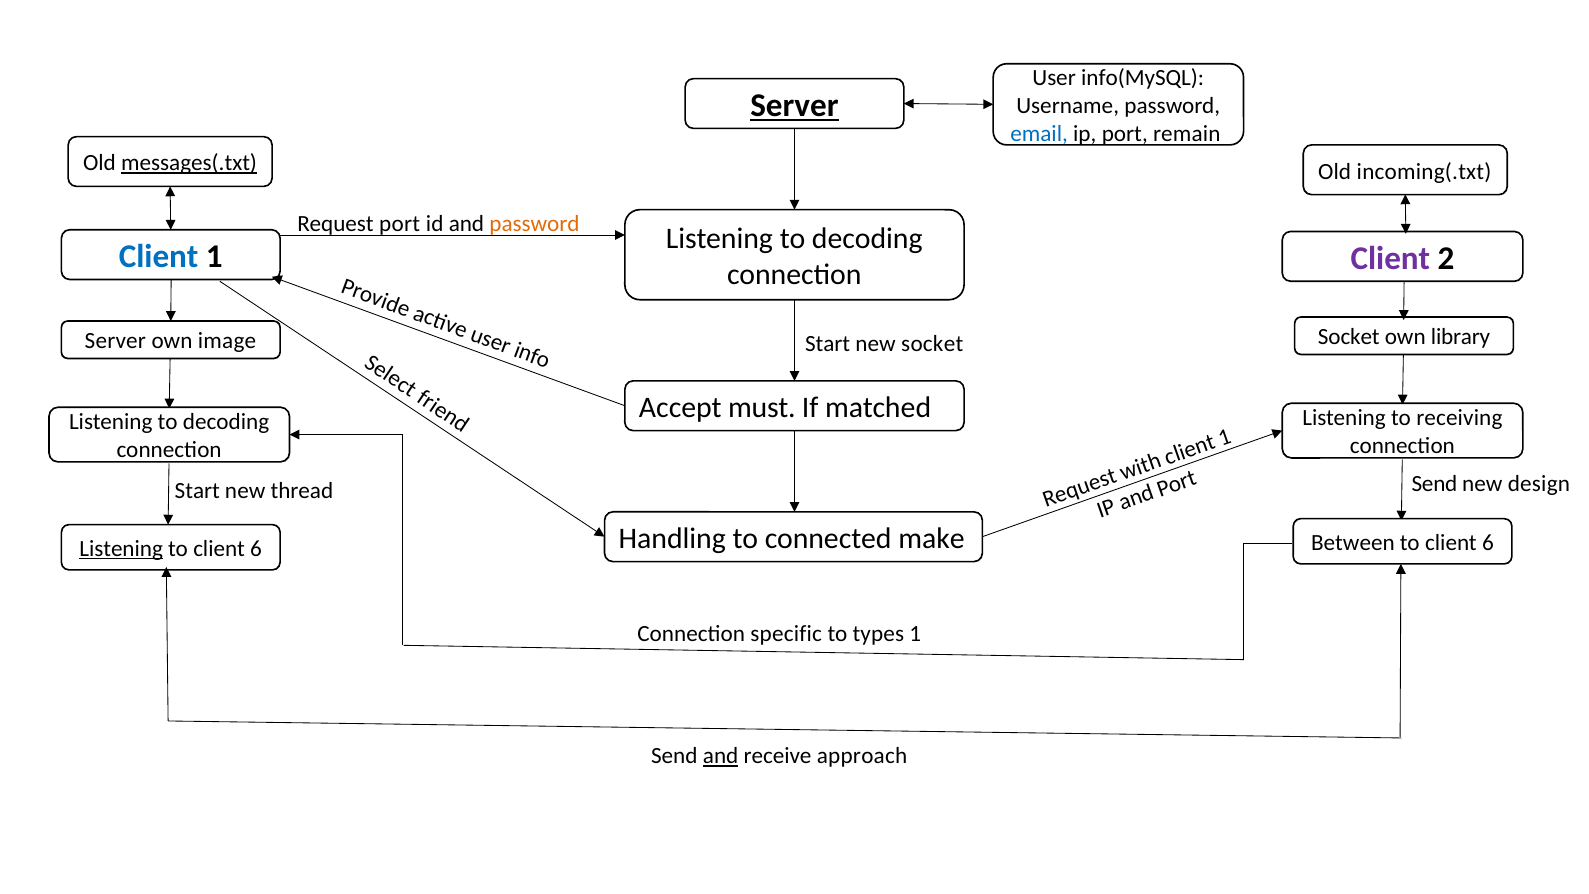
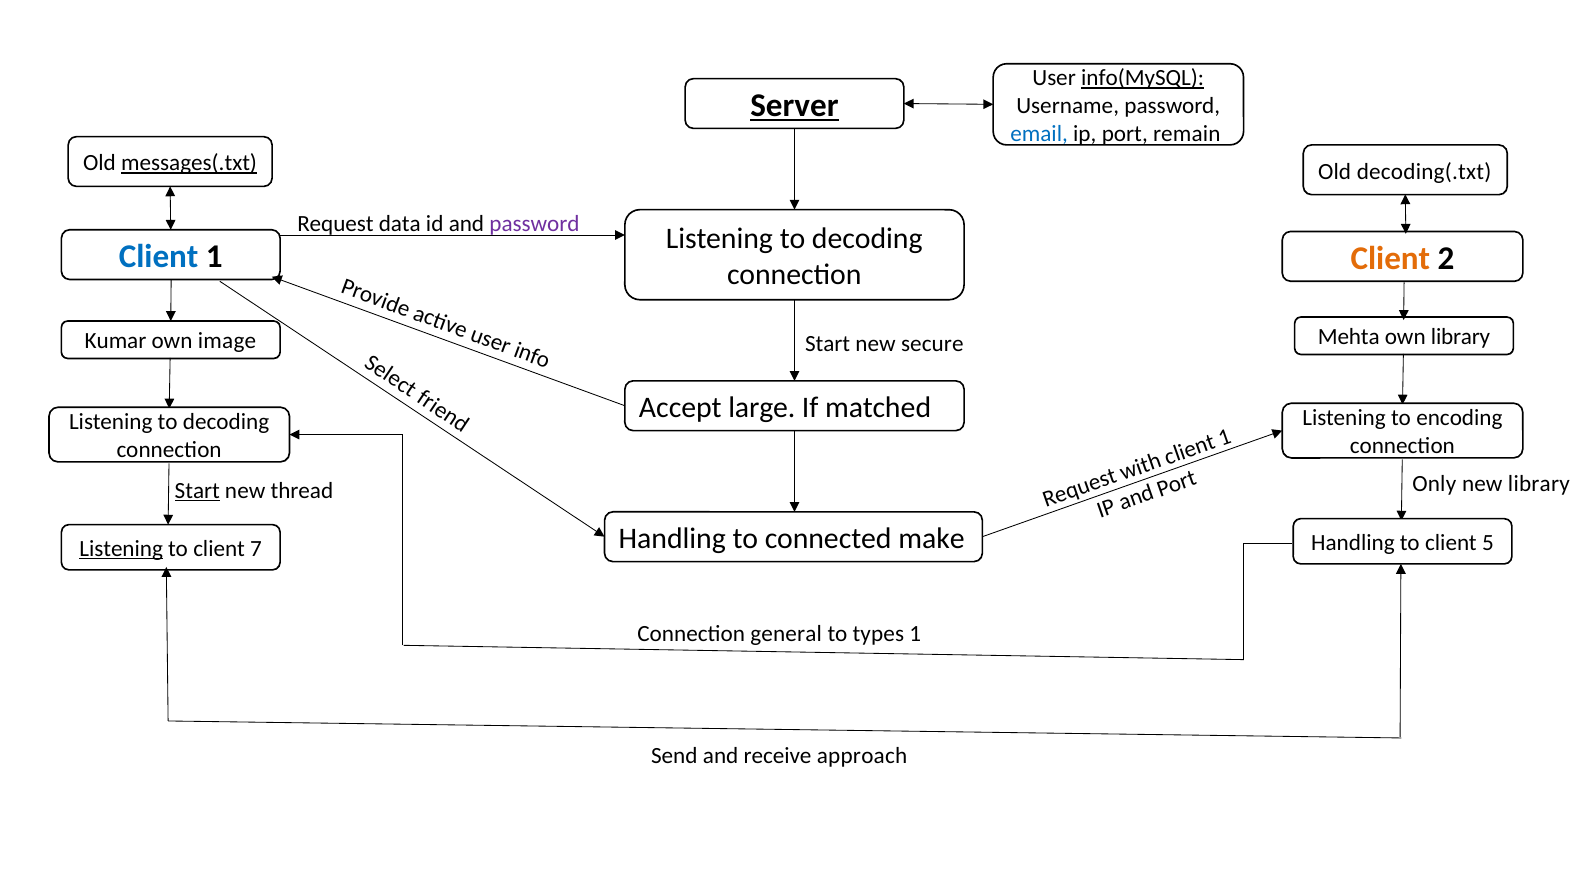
info(MySQL underline: none -> present
incoming(.txt: incoming(.txt -> decoding(.txt
Request port: port -> data
password at (534, 224) colour: orange -> purple
Client at (1390, 259) colour: purple -> orange
Socket at (1349, 337): Socket -> Mehta
Server at (115, 341): Server -> Kumar
new socket: socket -> secure
must: must -> large
receiving: receiving -> encoding
Send at (1434, 483): Send -> Only
new design: design -> library
Start at (197, 490) underline: none -> present
Between at (1353, 543): Between -> Handling
6 at (1488, 543): 6 -> 5
6 at (256, 549): 6 -> 7
specific: specific -> general
and at (721, 756) underline: present -> none
